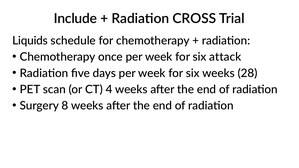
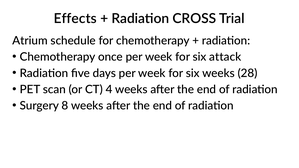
Include: Include -> Effects
Liquids: Liquids -> Atrium
